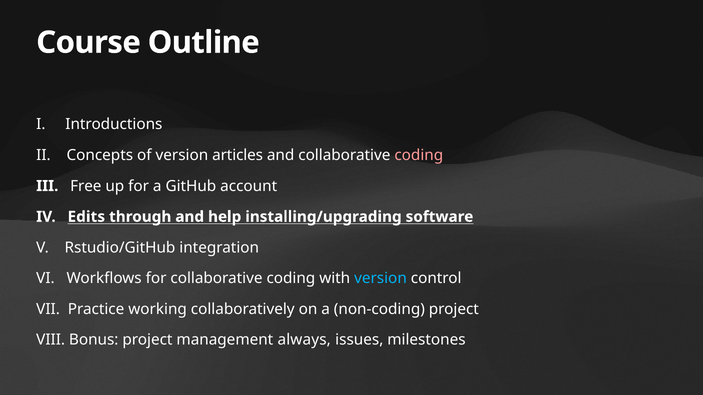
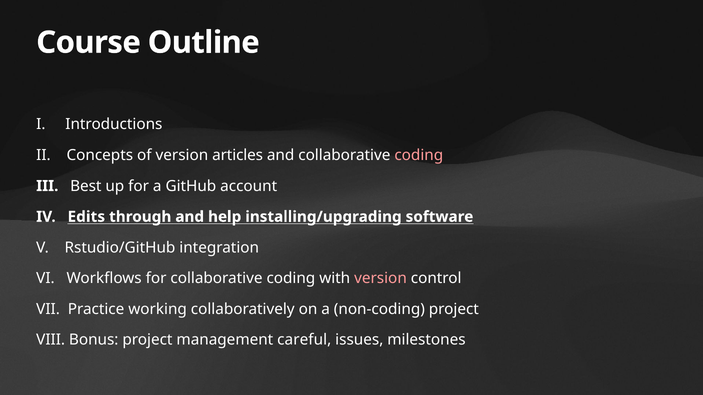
Free: Free -> Best
version at (380, 279) colour: light blue -> pink
always: always -> careful
